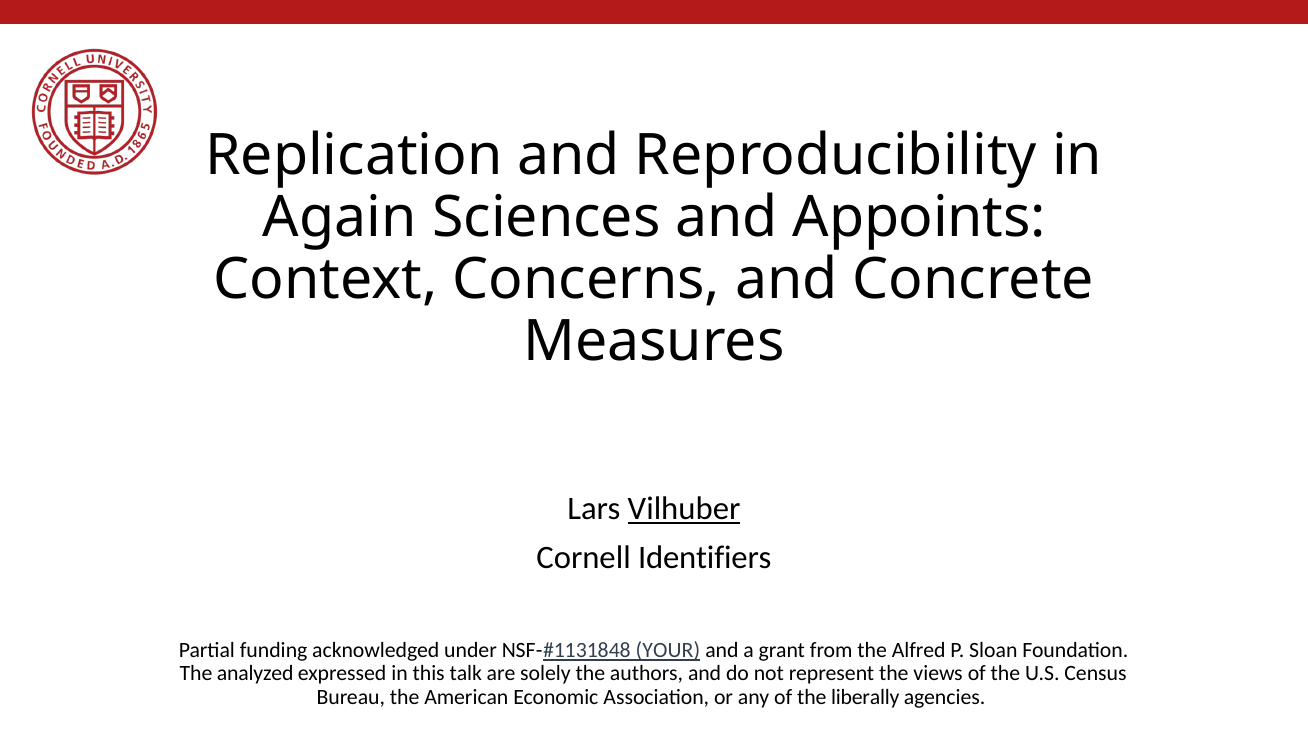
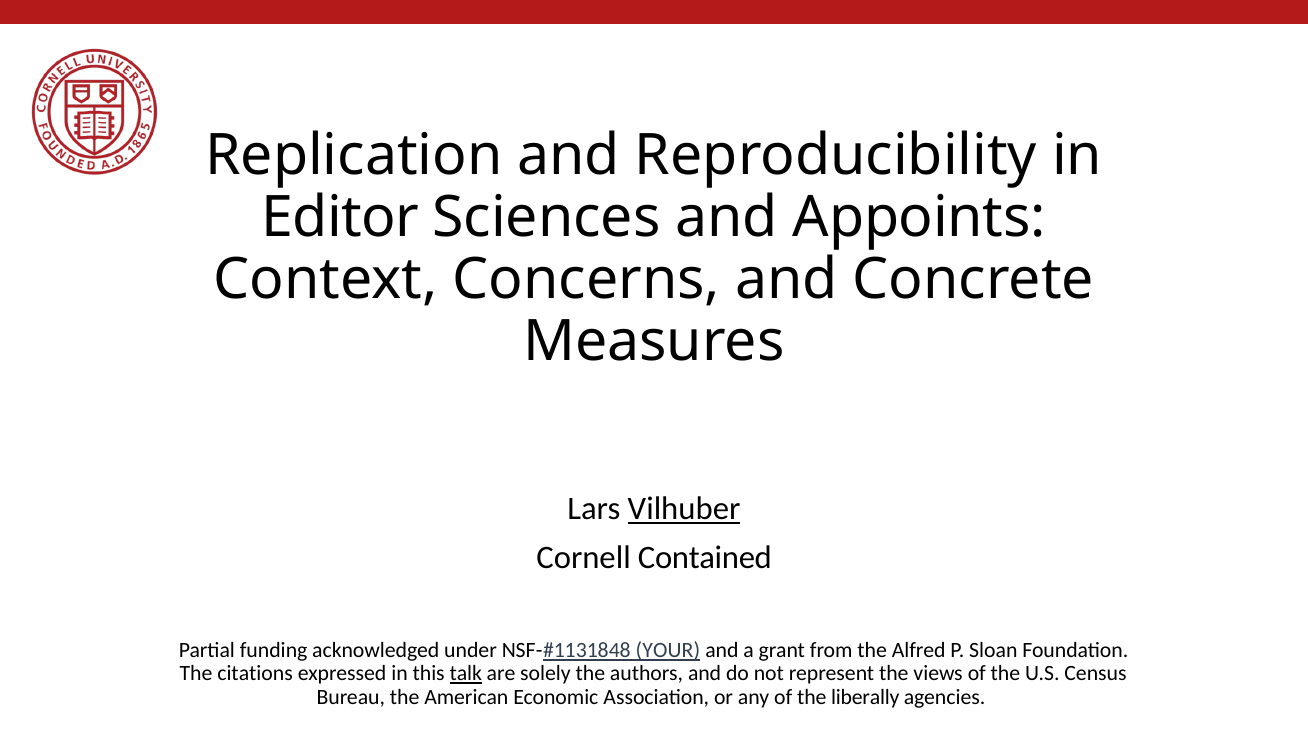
Again: Again -> Editor
Identifiers: Identifiers -> Contained
analyzed: analyzed -> citations
talk underline: none -> present
